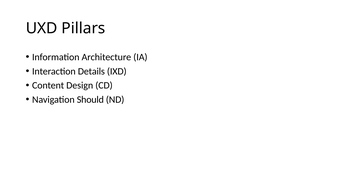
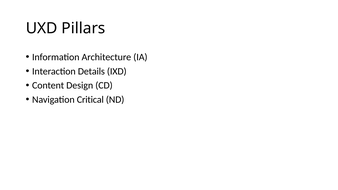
Should: Should -> Critical
